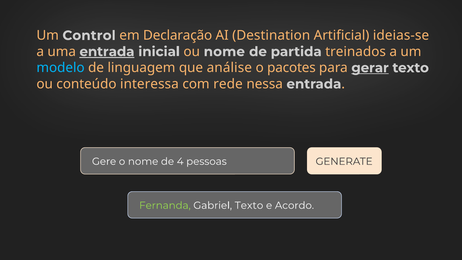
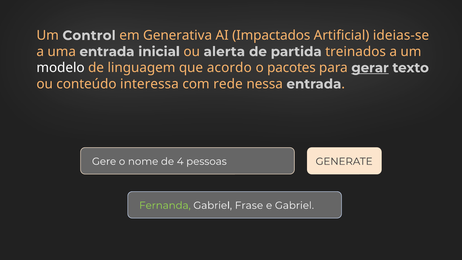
Declaração: Declaração -> Generativa
Destination: Destination -> Impactados
entrada at (107, 52) underline: present -> none
ou nome: nome -> alerta
modelo colour: light blue -> white
análise: análise -> acordo
Gabriel Texto: Texto -> Frase
e Acordo: Acordo -> Gabriel
